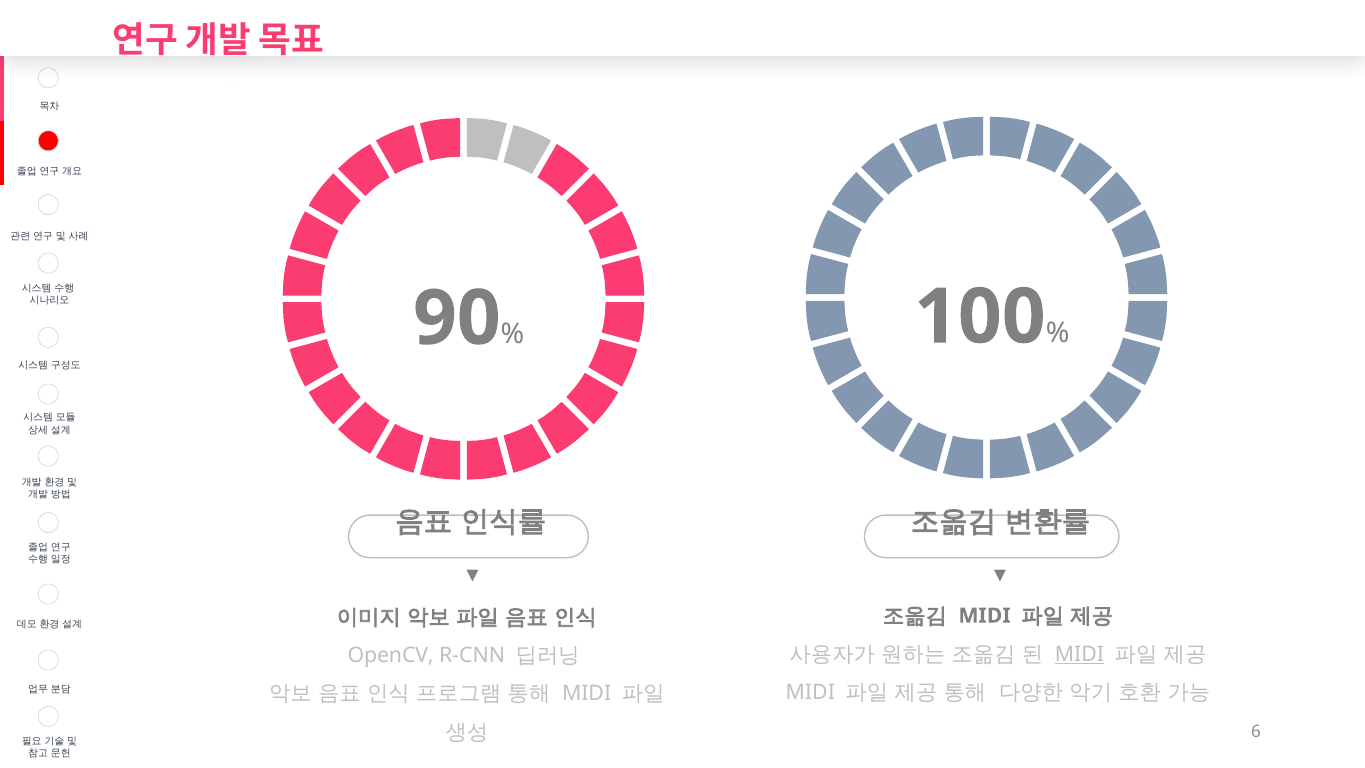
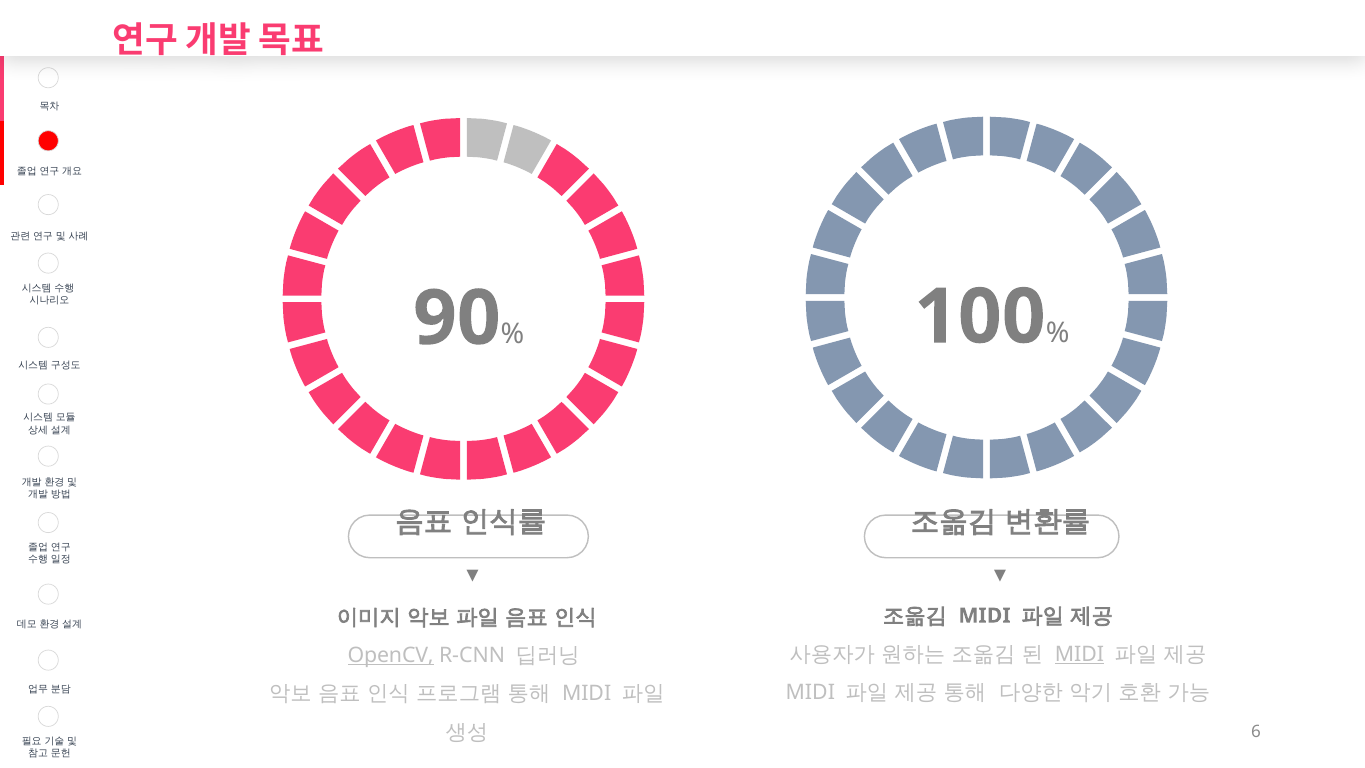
OpenCV underline: none -> present
